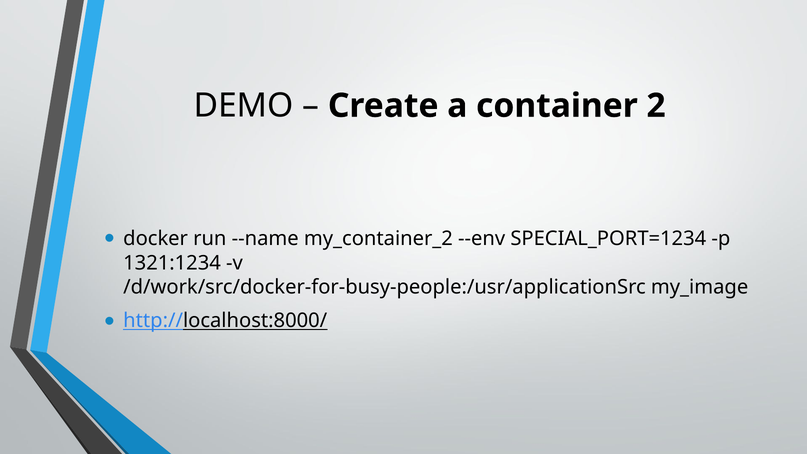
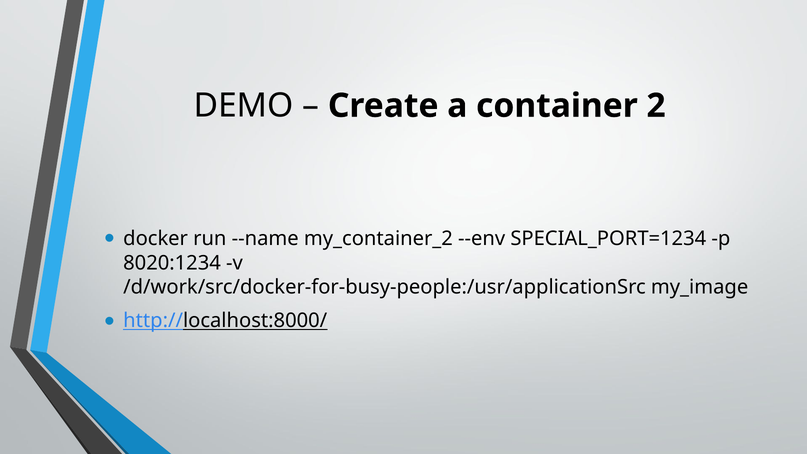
1321:1234: 1321:1234 -> 8020:1234
